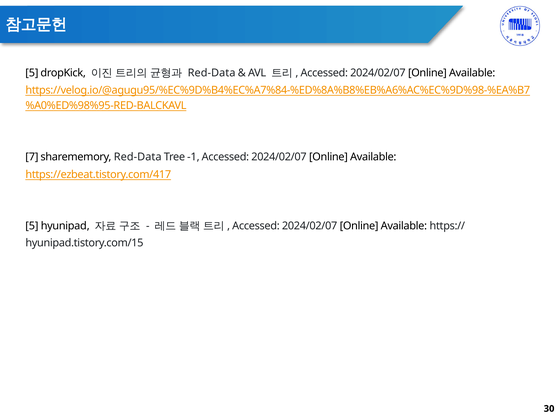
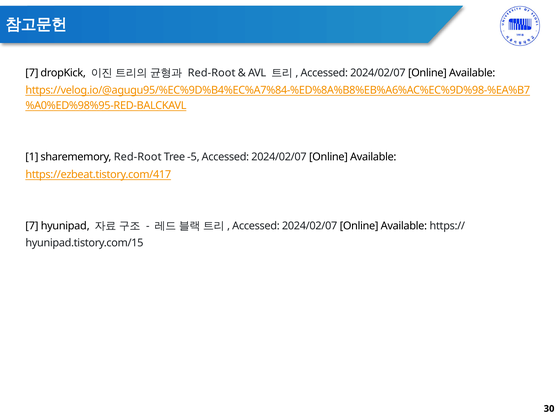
5 at (32, 73): 5 -> 7
Red-Data at (212, 73): Red-Data -> Red-Root
7: 7 -> 1
sharememory Red-Data: Red-Data -> Red-Root
-1: -1 -> -5
5 at (32, 226): 5 -> 7
